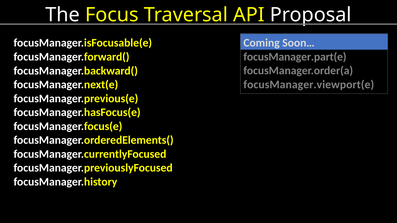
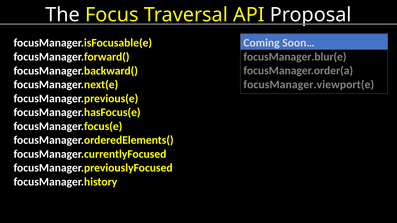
focusManager.part(e: focusManager.part(e -> focusManager.blur(e
